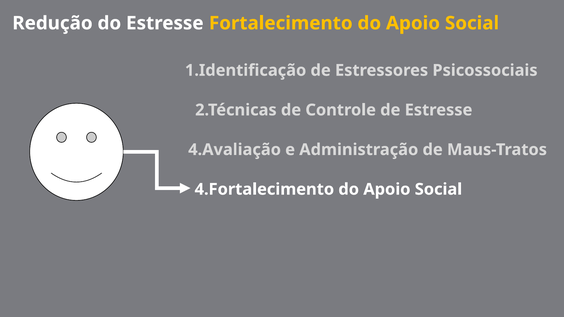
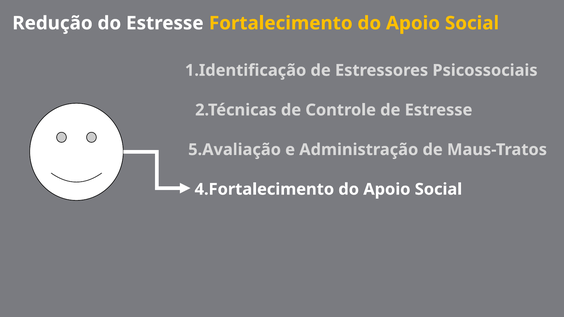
4.Avaliação: 4.Avaliação -> 5.Avaliação
